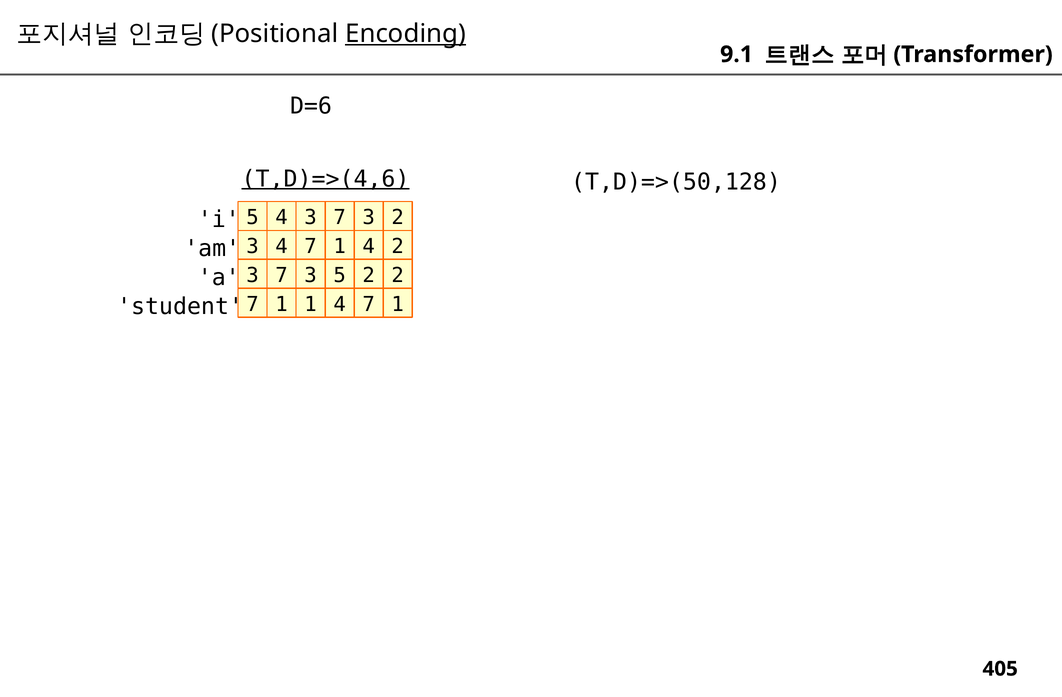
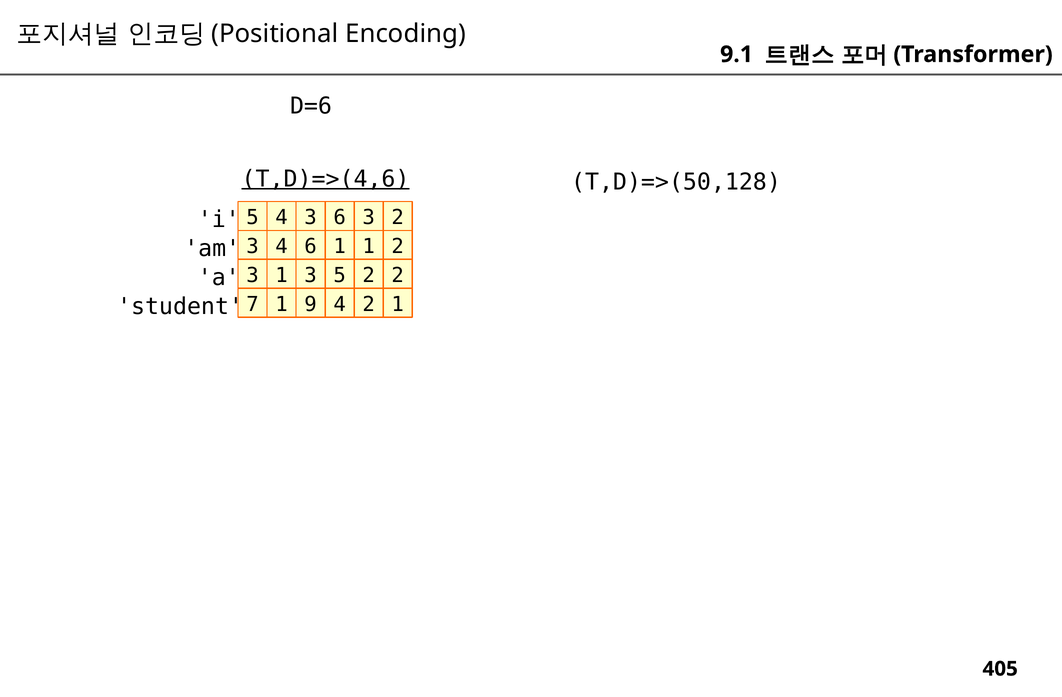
Encoding underline: present -> none
4 3 7: 7 -> 6
3 4 7: 7 -> 6
4 at (369, 247): 4 -> 1
7 at (282, 276): 7 -> 1
1 1: 1 -> 9
7 at (369, 305): 7 -> 2
